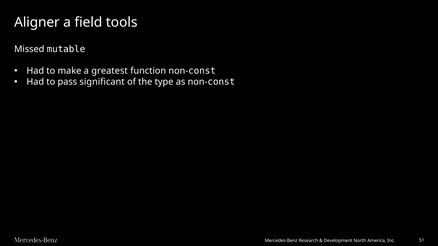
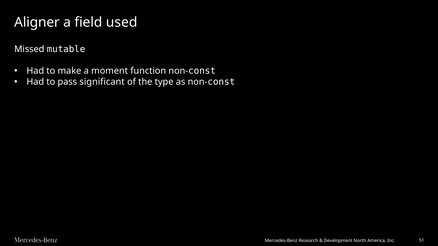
tools: tools -> used
greatest: greatest -> moment
